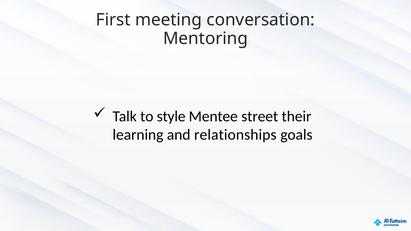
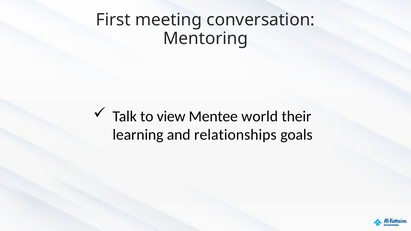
style: style -> view
street: street -> world
